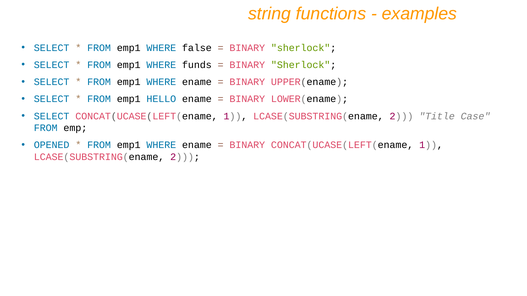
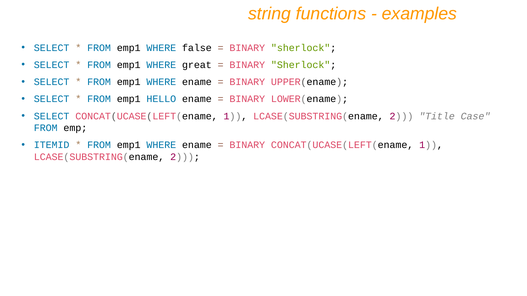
funds: funds -> great
OPENED: OPENED -> ITEMID
